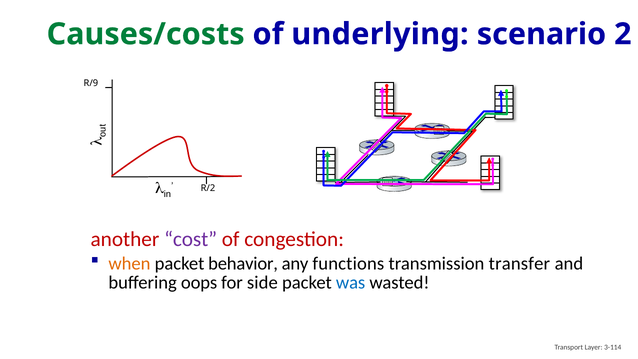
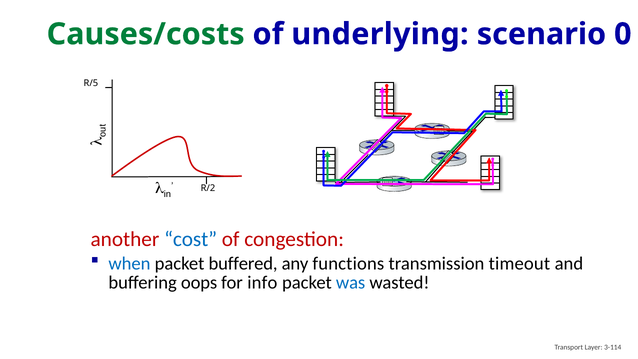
2: 2 -> 0
R/9: R/9 -> R/5
cost colour: purple -> blue
when colour: orange -> blue
behavior: behavior -> buffered
transfer: transfer -> timeout
side: side -> info
